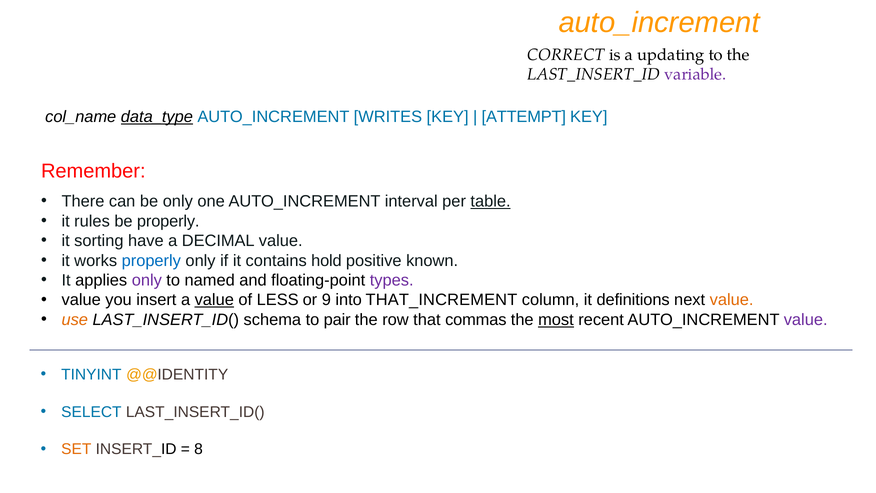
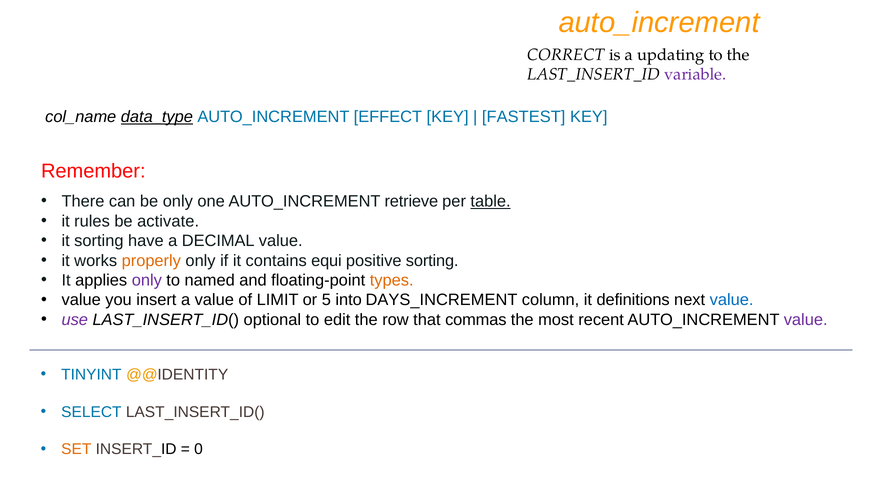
WRITES: WRITES -> EFFECT
ATTEMPT: ATTEMPT -> FASTEST
interval: interval -> retrieve
be properly: properly -> activate
properly at (151, 260) colour: blue -> orange
hold: hold -> equi
positive known: known -> sorting
types colour: purple -> orange
value at (214, 300) underline: present -> none
LESS: LESS -> LIMIT
9: 9 -> 5
THAT_INCREMENT: THAT_INCREMENT -> DAYS_INCREMENT
value at (732, 300) colour: orange -> blue
use colour: orange -> purple
schema: schema -> optional
pair: pair -> edit
most underline: present -> none
8: 8 -> 0
